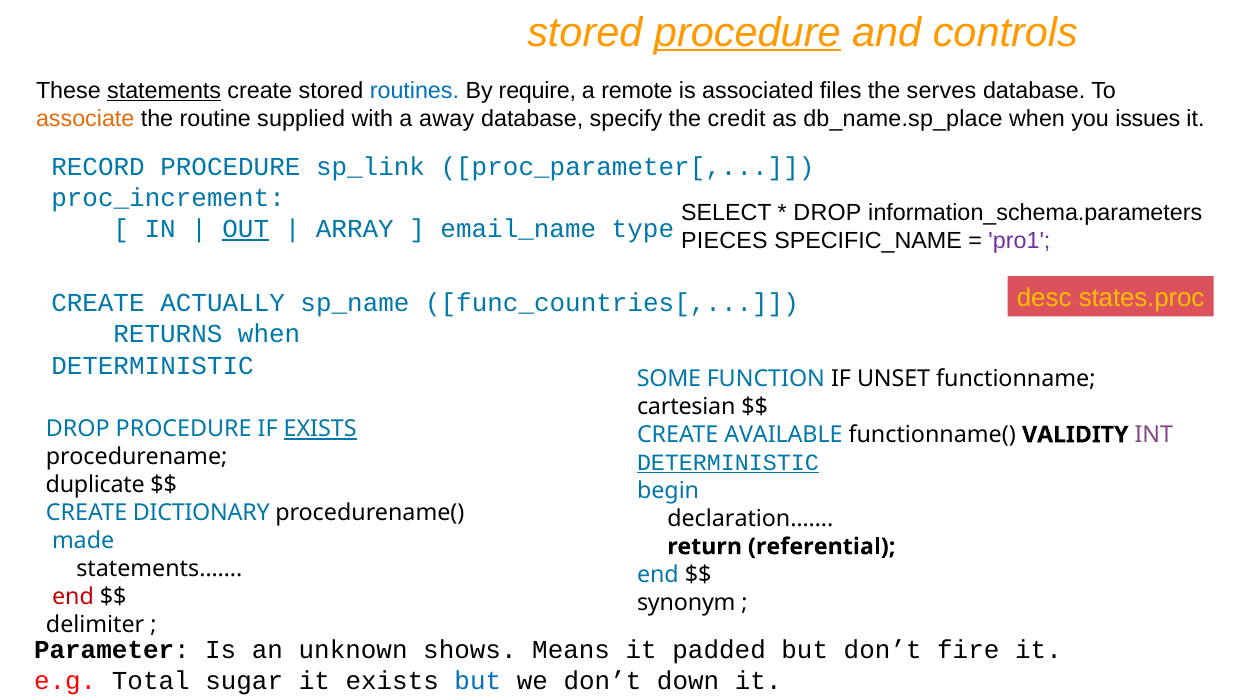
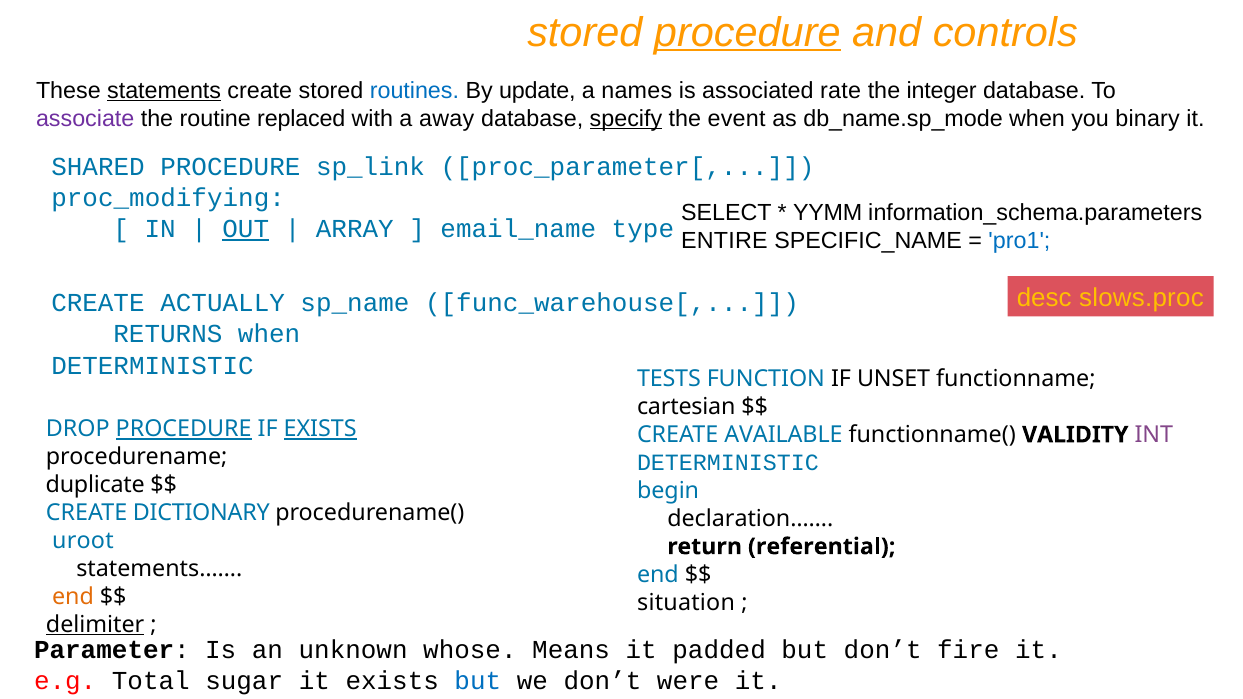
require: require -> update
remote: remote -> names
files: files -> rate
serves: serves -> integer
associate colour: orange -> purple
supplied: supplied -> replaced
specify underline: none -> present
credit: credit -> event
db_name.sp_place: db_name.sp_place -> db_name.sp_mode
issues: issues -> binary
RECORD: RECORD -> SHARED
proc_increment: proc_increment -> proc_modifying
DROP at (827, 213): DROP -> YYMM
PIECES: PIECES -> ENTIRE
pro1 colour: purple -> blue
states.proc: states.proc -> slows.proc
func_countries[: func_countries[ -> func_warehouse[
SOME: SOME -> TESTS
PROCEDURE at (184, 429) underline: none -> present
DETERMINISTIC at (728, 463) underline: present -> none
made: made -> uroot
end at (73, 597) colour: red -> orange
synonym: synonym -> situation
delimiter underline: none -> present
shows: shows -> whose
down: down -> were
